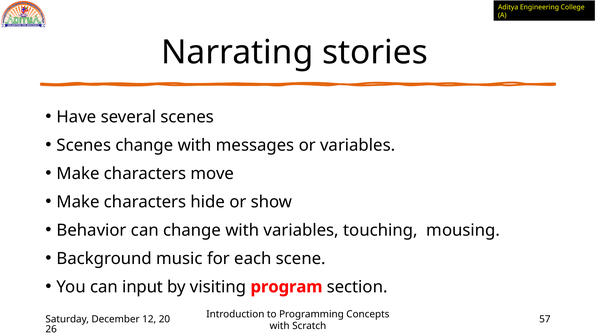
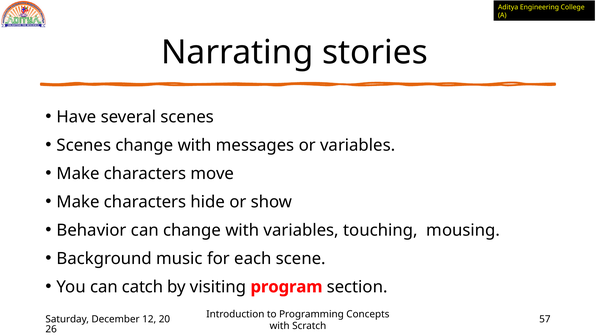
input: input -> catch
